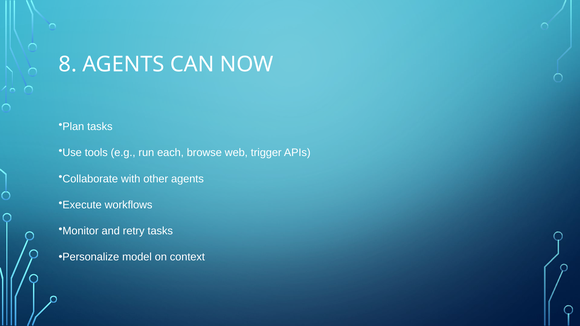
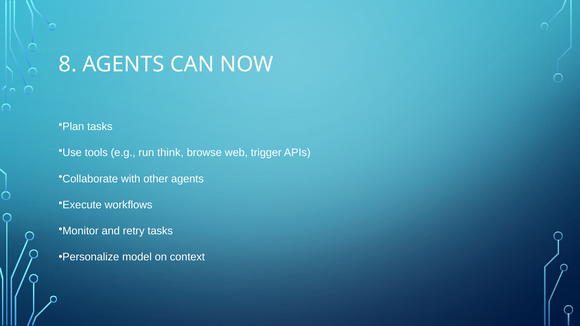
each: each -> think
